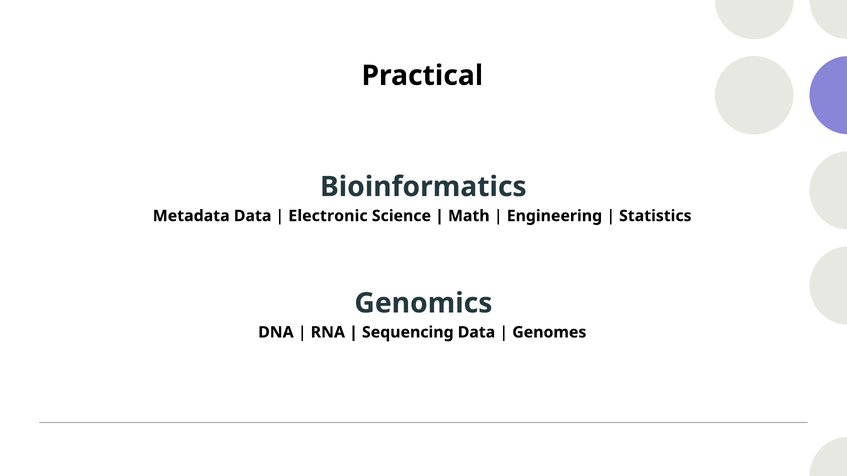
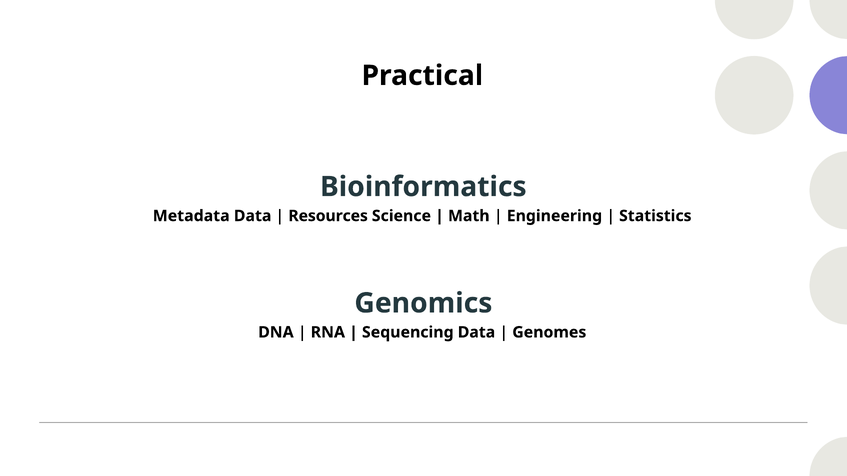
Electronic: Electronic -> Resources
